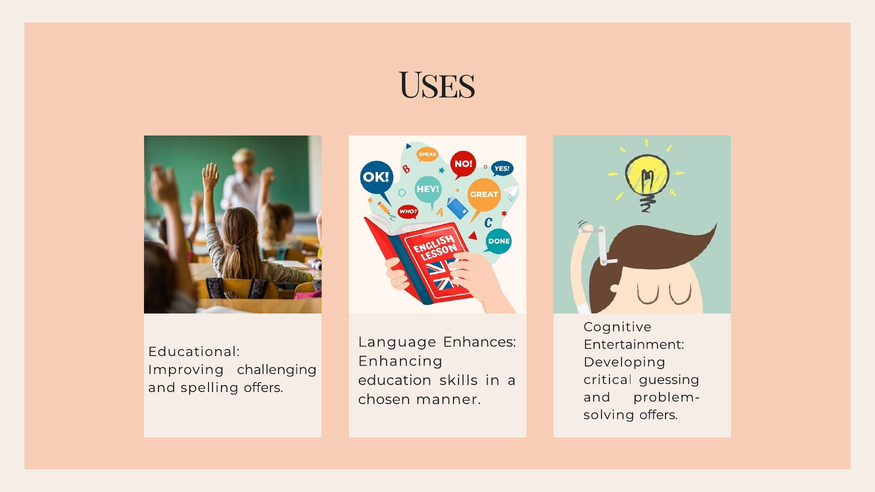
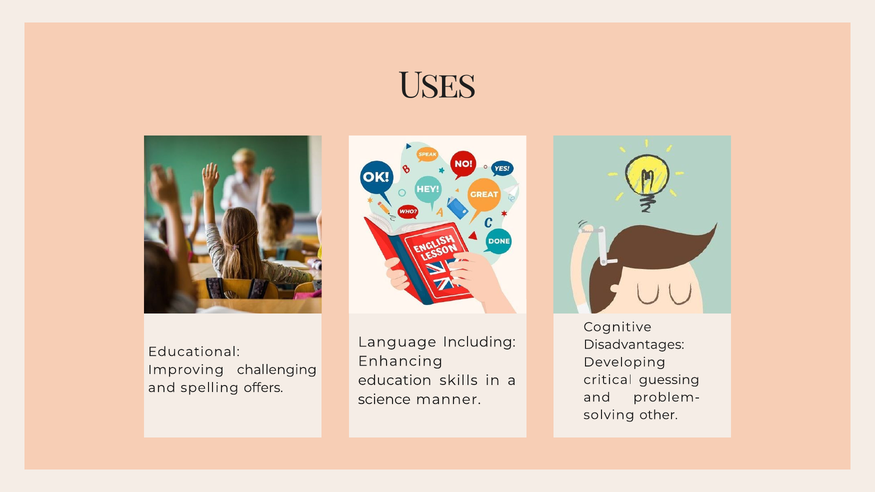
Enhances: Enhances -> Including
Entertainment: Entertainment -> Disadvantages
chosen: chosen -> science
offers at (659, 415): offers -> other
